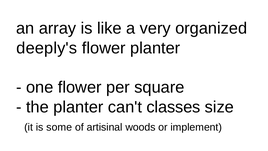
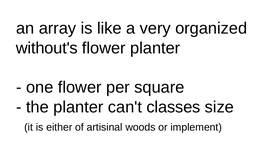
deeply's: deeply's -> without's
some: some -> either
